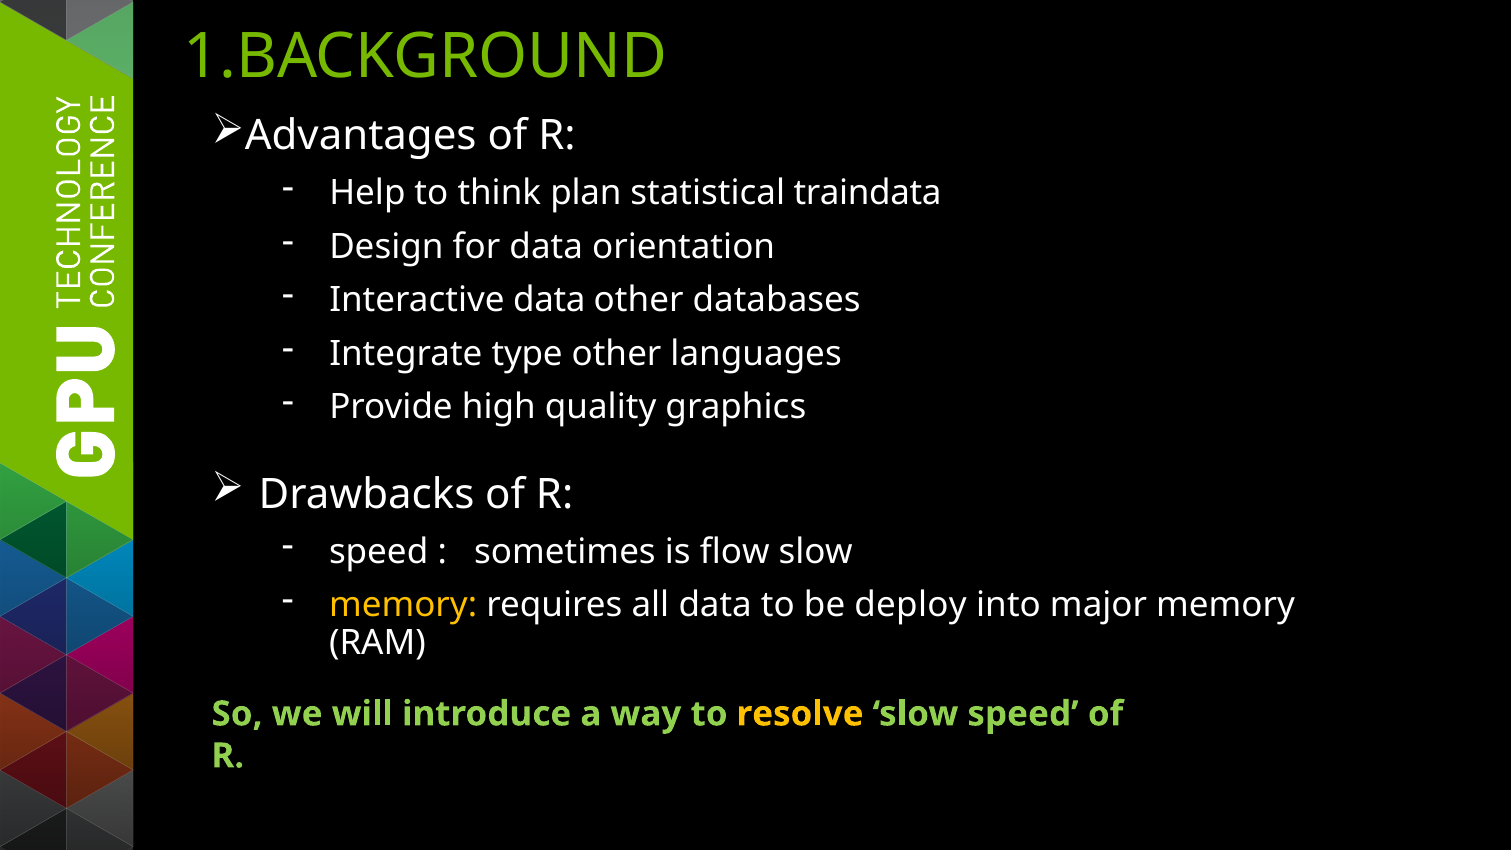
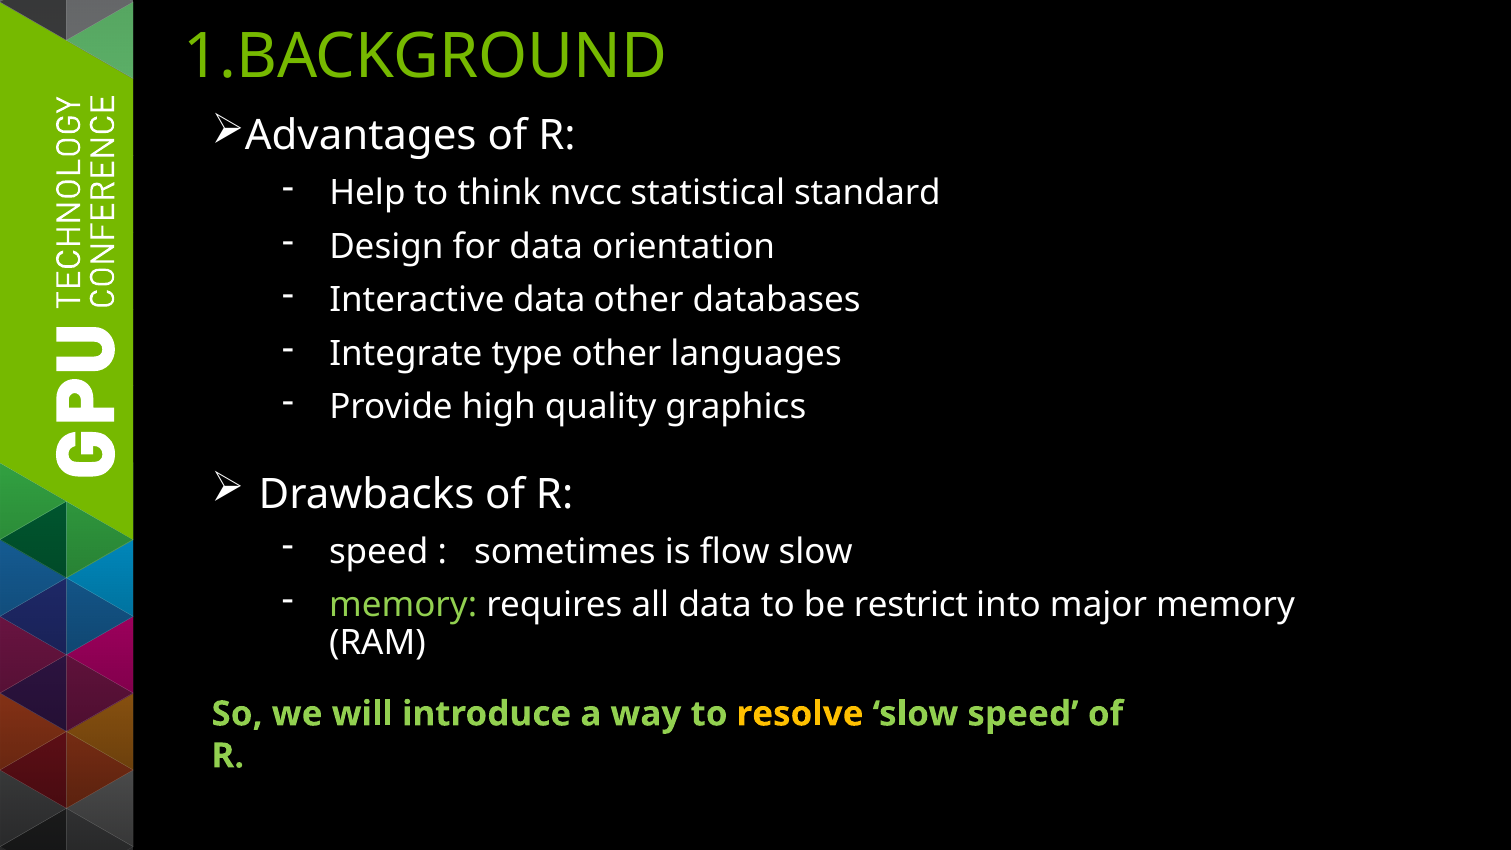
plan: plan -> nvcc
traindata: traindata -> standard
memory at (403, 605) colour: yellow -> light green
deploy: deploy -> restrict
